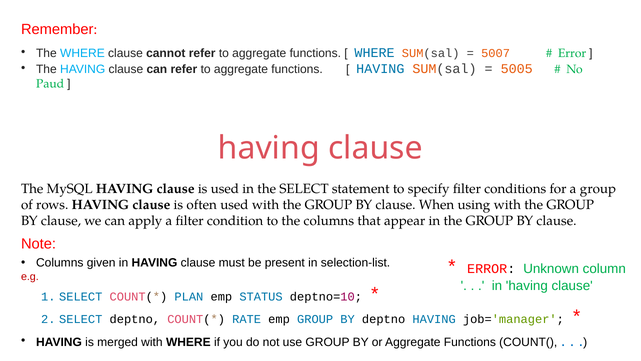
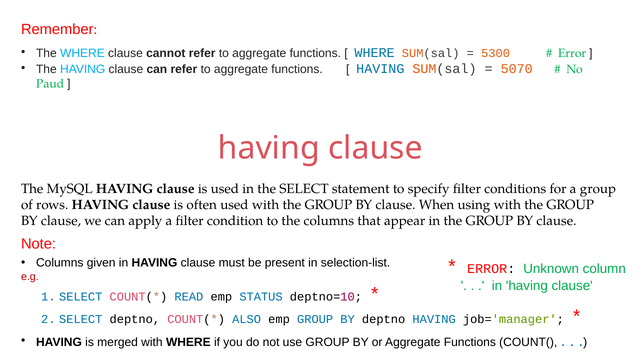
5007: 5007 -> 5300
5005: 5005 -> 5070
PLAN: PLAN -> READ
RATE: RATE -> ALSO
